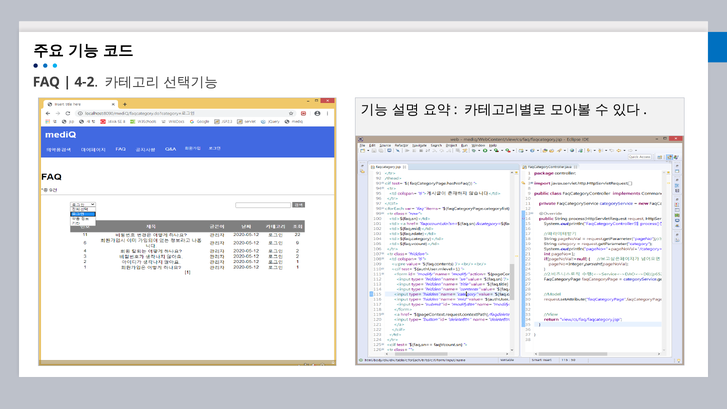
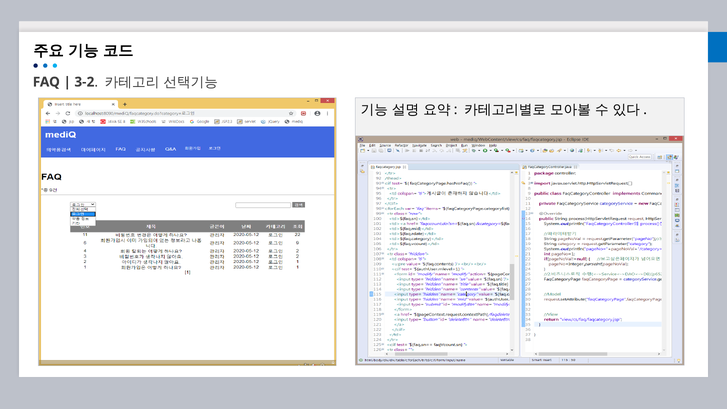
4-2: 4-2 -> 3-2
